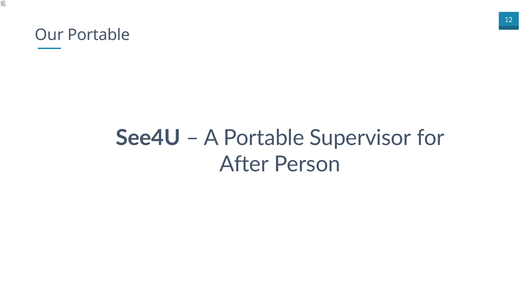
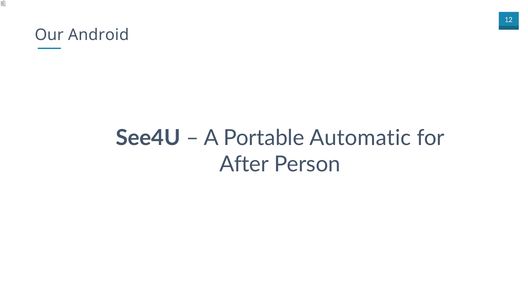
Our Portable: Portable -> Android
Supervisor: Supervisor -> Automatic
